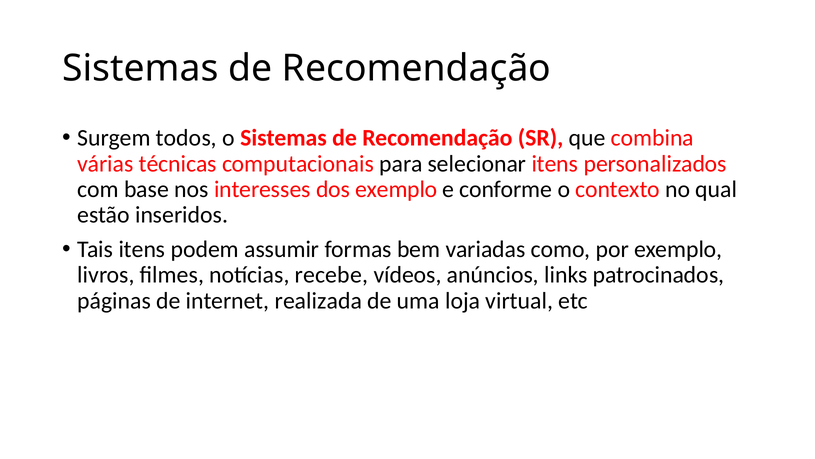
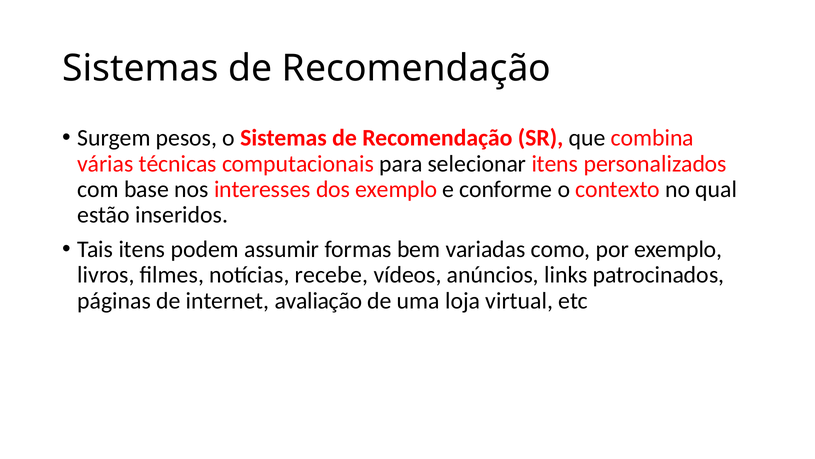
todos: todos -> pesos
realizada: realizada -> avaliação
